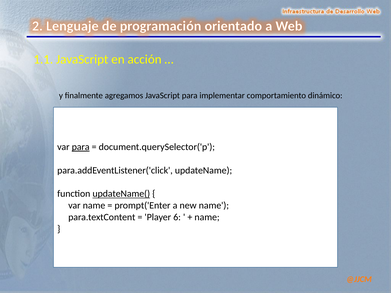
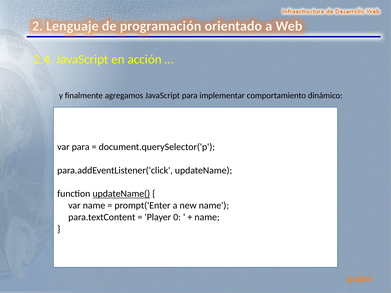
1.1: 1.1 -> 2.4
para at (81, 147) underline: present -> none
6: 6 -> 0
